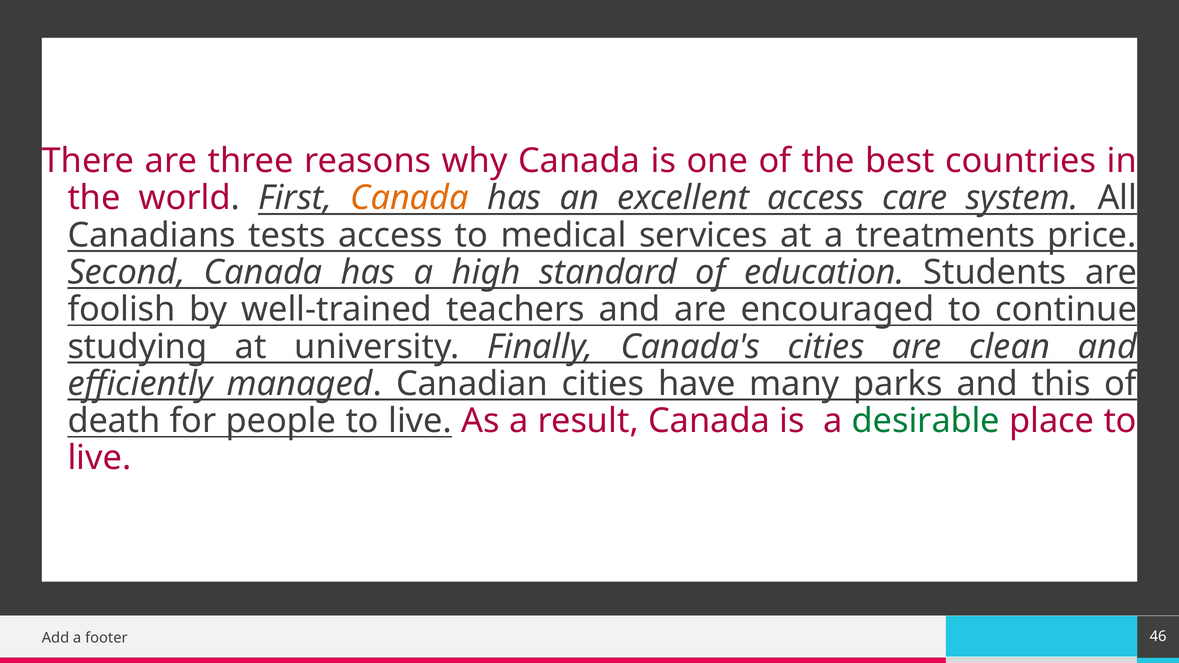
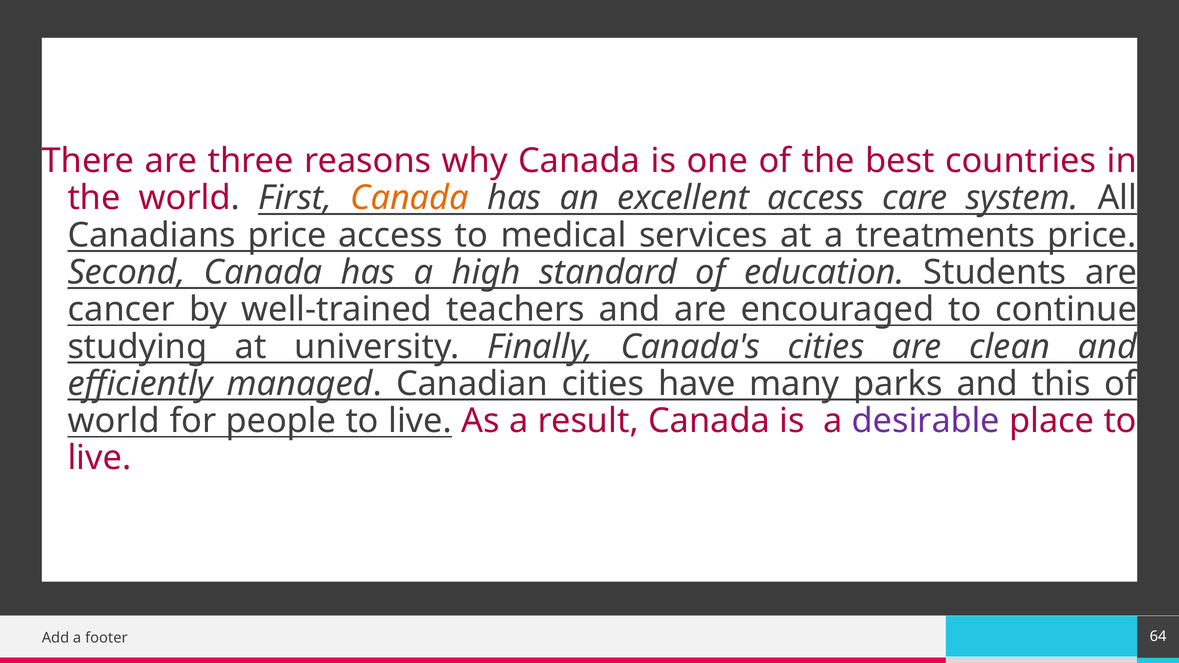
Canadians tests: tests -> price
foolish: foolish -> cancer
death at (114, 421): death -> world
desirable colour: green -> purple
46: 46 -> 64
